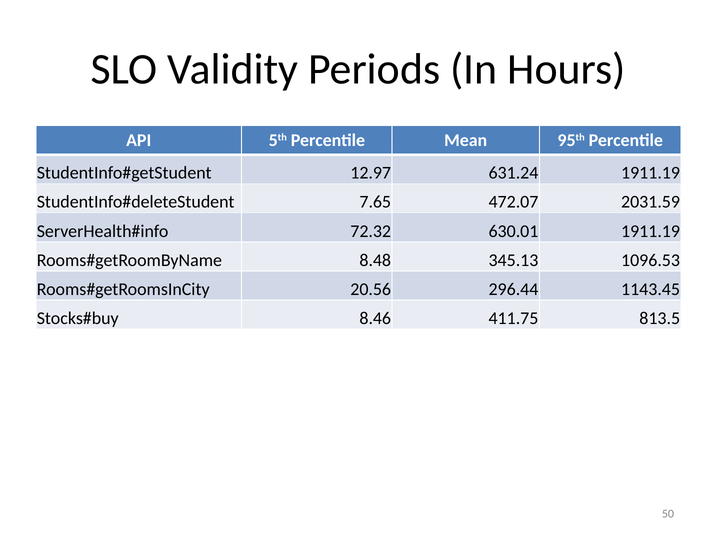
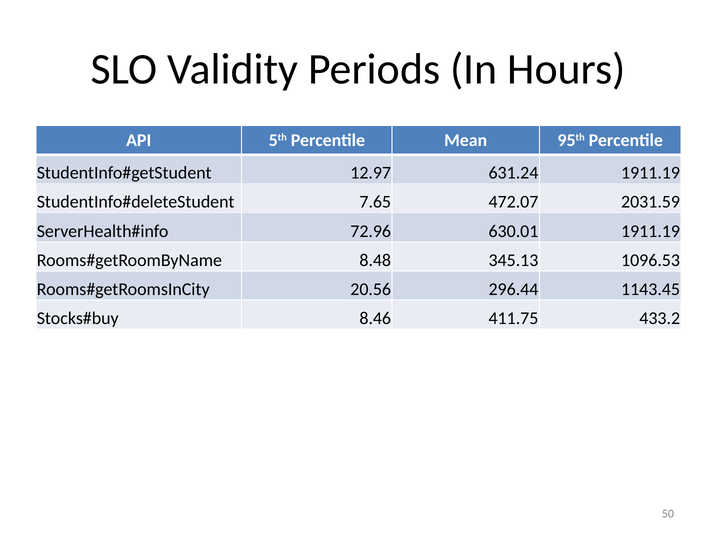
72.32: 72.32 -> 72.96
813.5: 813.5 -> 433.2
